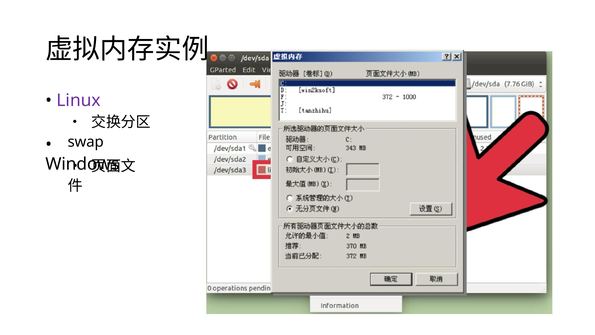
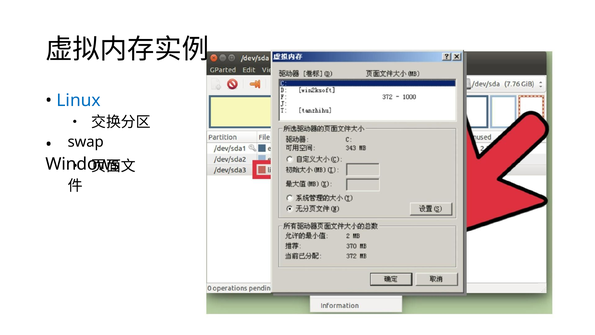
Linux colour: purple -> blue
